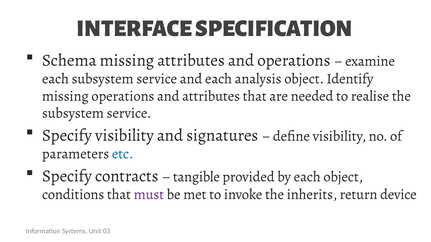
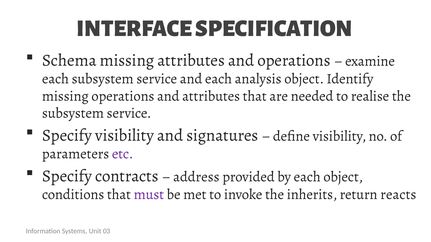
etc colour: blue -> purple
tangible: tangible -> address
device: device -> reacts
